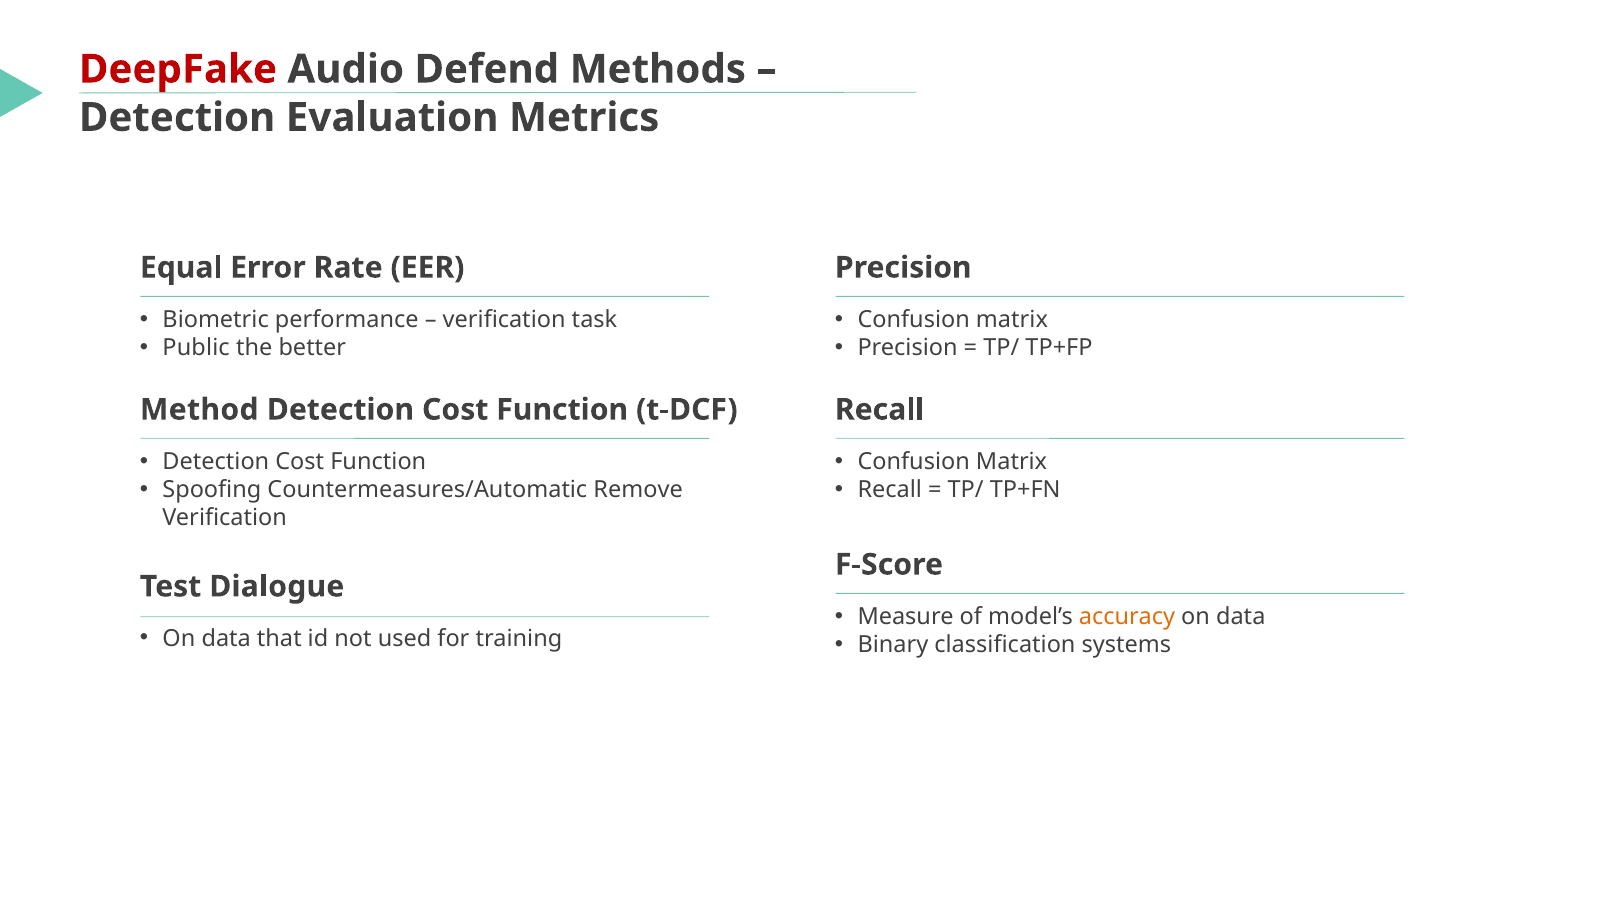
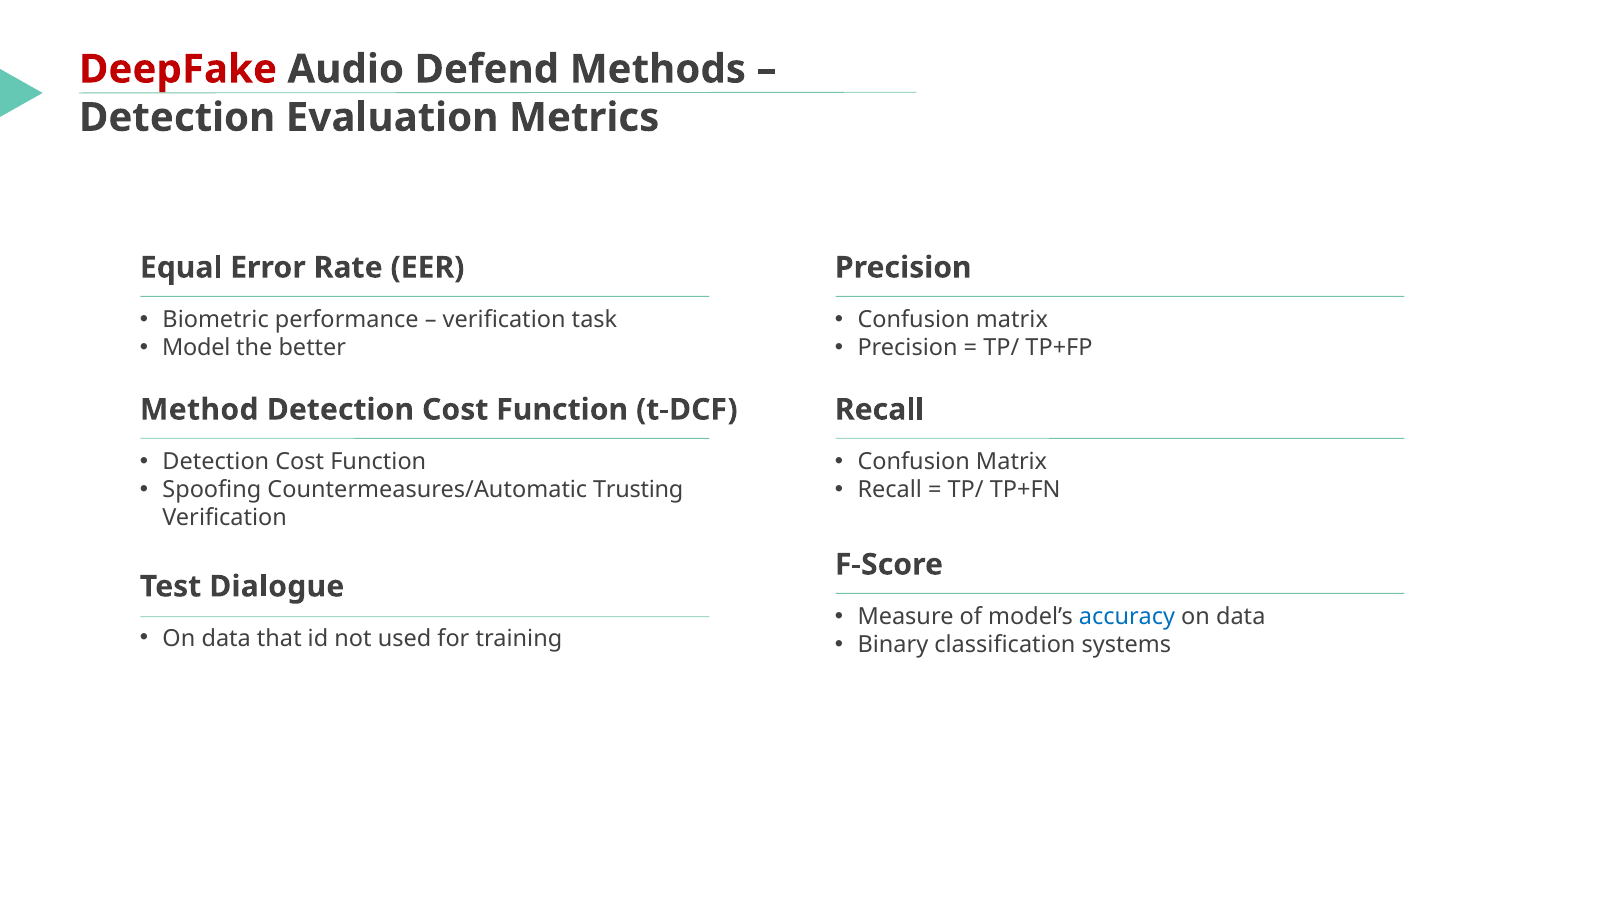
Public: Public -> Model
Remove: Remove -> Trusting
accuracy colour: orange -> blue
